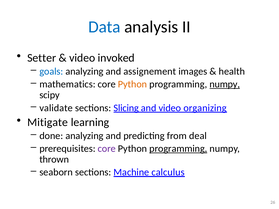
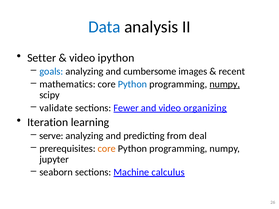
invoked: invoked -> ipython
assignement: assignement -> cumbersome
health: health -> recent
Python at (132, 84) colour: orange -> blue
Slicing: Slicing -> Fewer
Mitigate: Mitigate -> Iteration
done: done -> serve
core at (107, 149) colour: purple -> orange
programming at (178, 149) underline: present -> none
thrown: thrown -> jupyter
